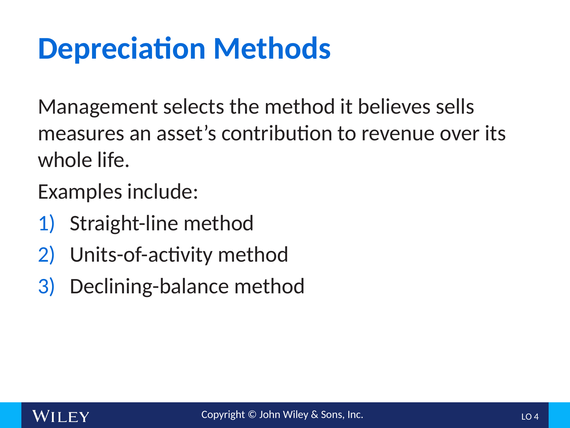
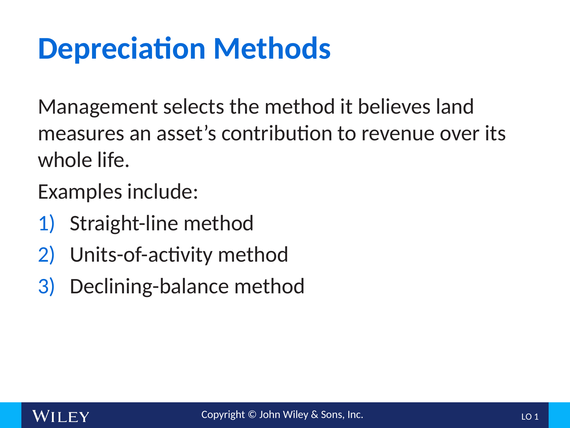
sells: sells -> land
O 4: 4 -> 1
